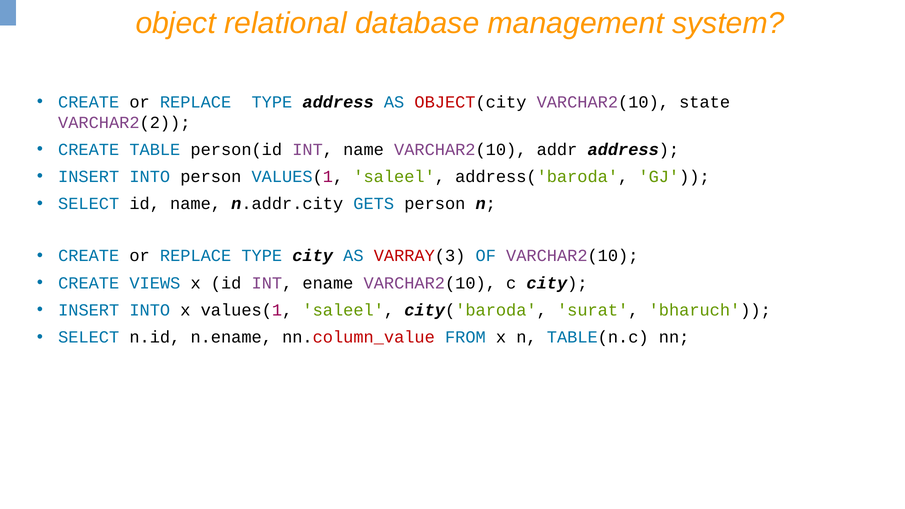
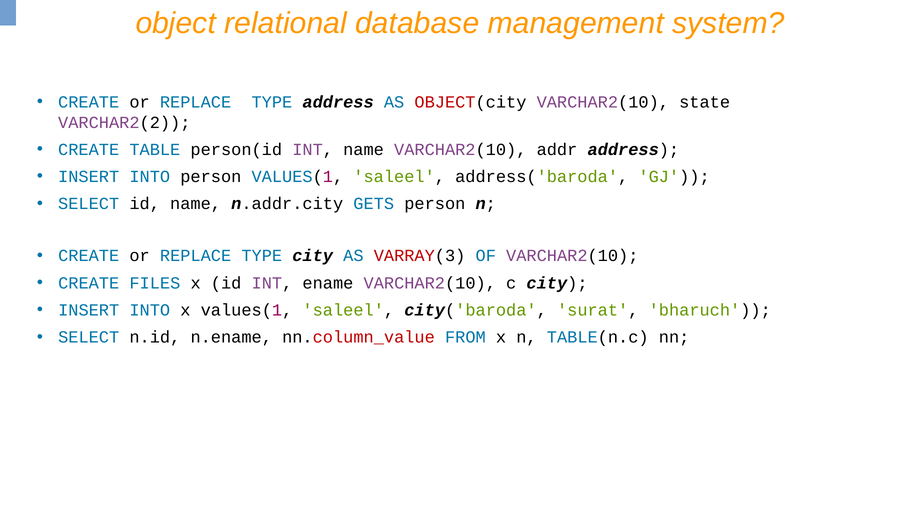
VIEWS: VIEWS -> FILES
